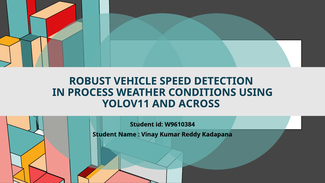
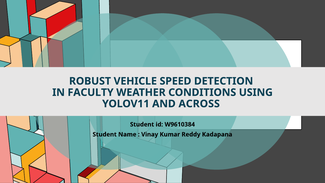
PROCESS: PROCESS -> FACULTY
